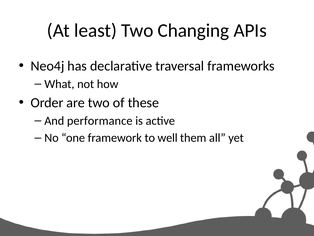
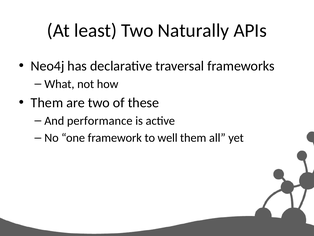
Changing: Changing -> Naturally
Order at (47, 103): Order -> Them
